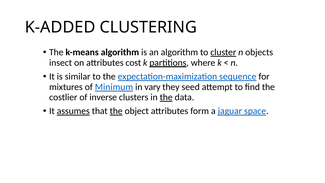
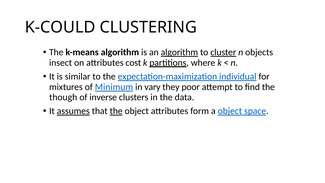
K-ADDED: K-ADDED -> K-COULD
algorithm at (179, 52) underline: none -> present
sequence: sequence -> individual
seed: seed -> poor
costlier: costlier -> though
the at (166, 97) underline: present -> none
a jaguar: jaguar -> object
